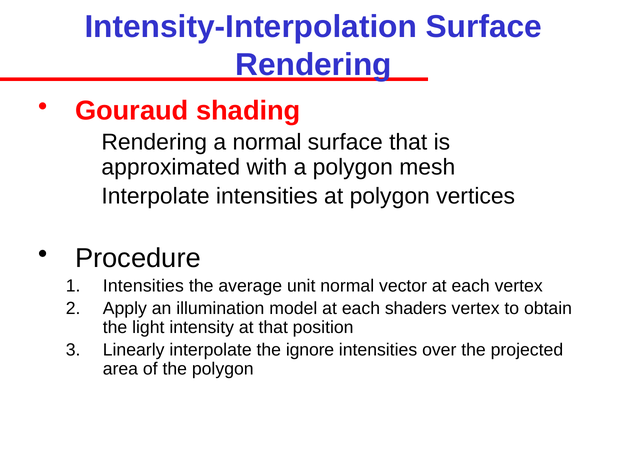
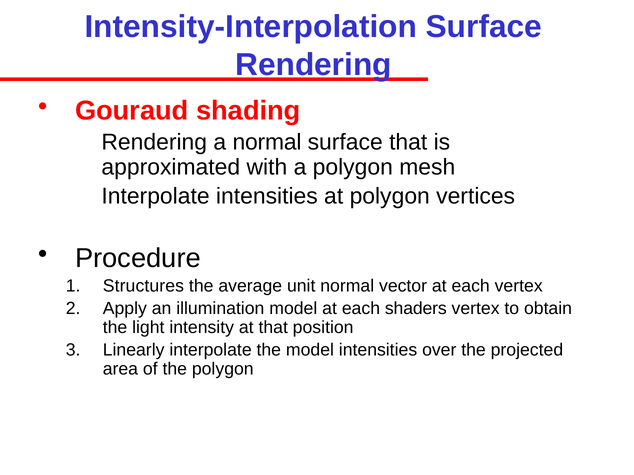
Intensities at (143, 286): Intensities -> Structures
the ignore: ignore -> model
